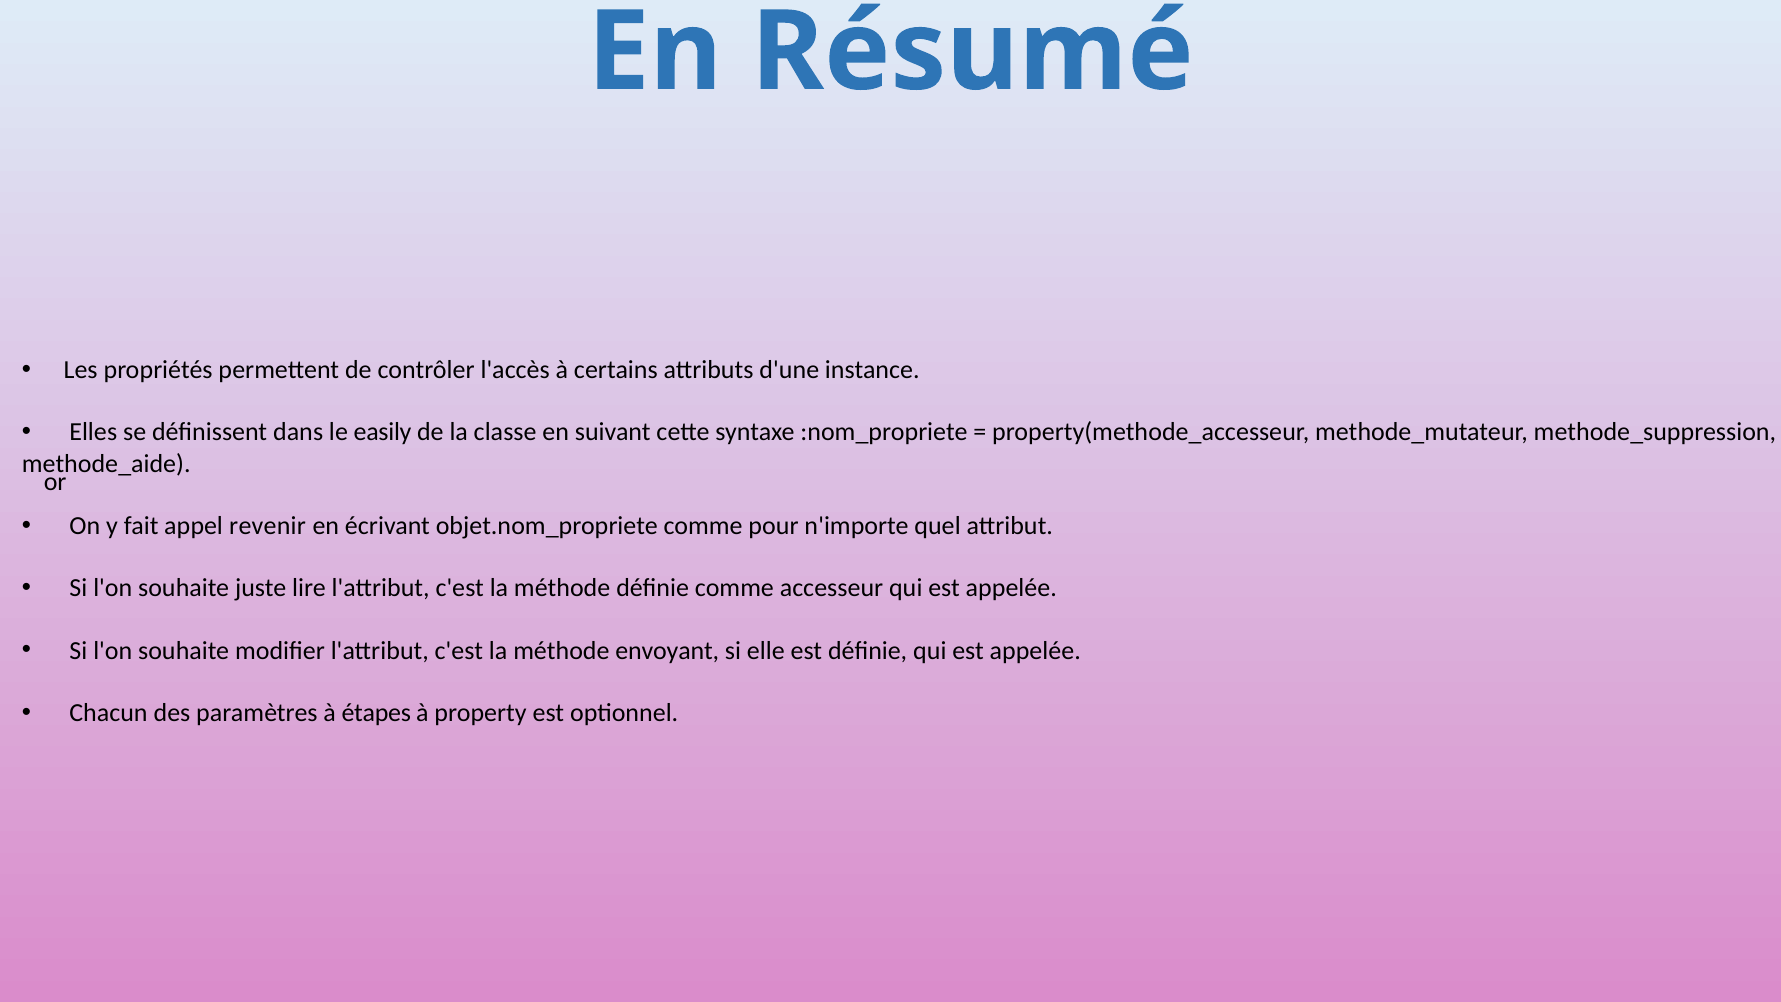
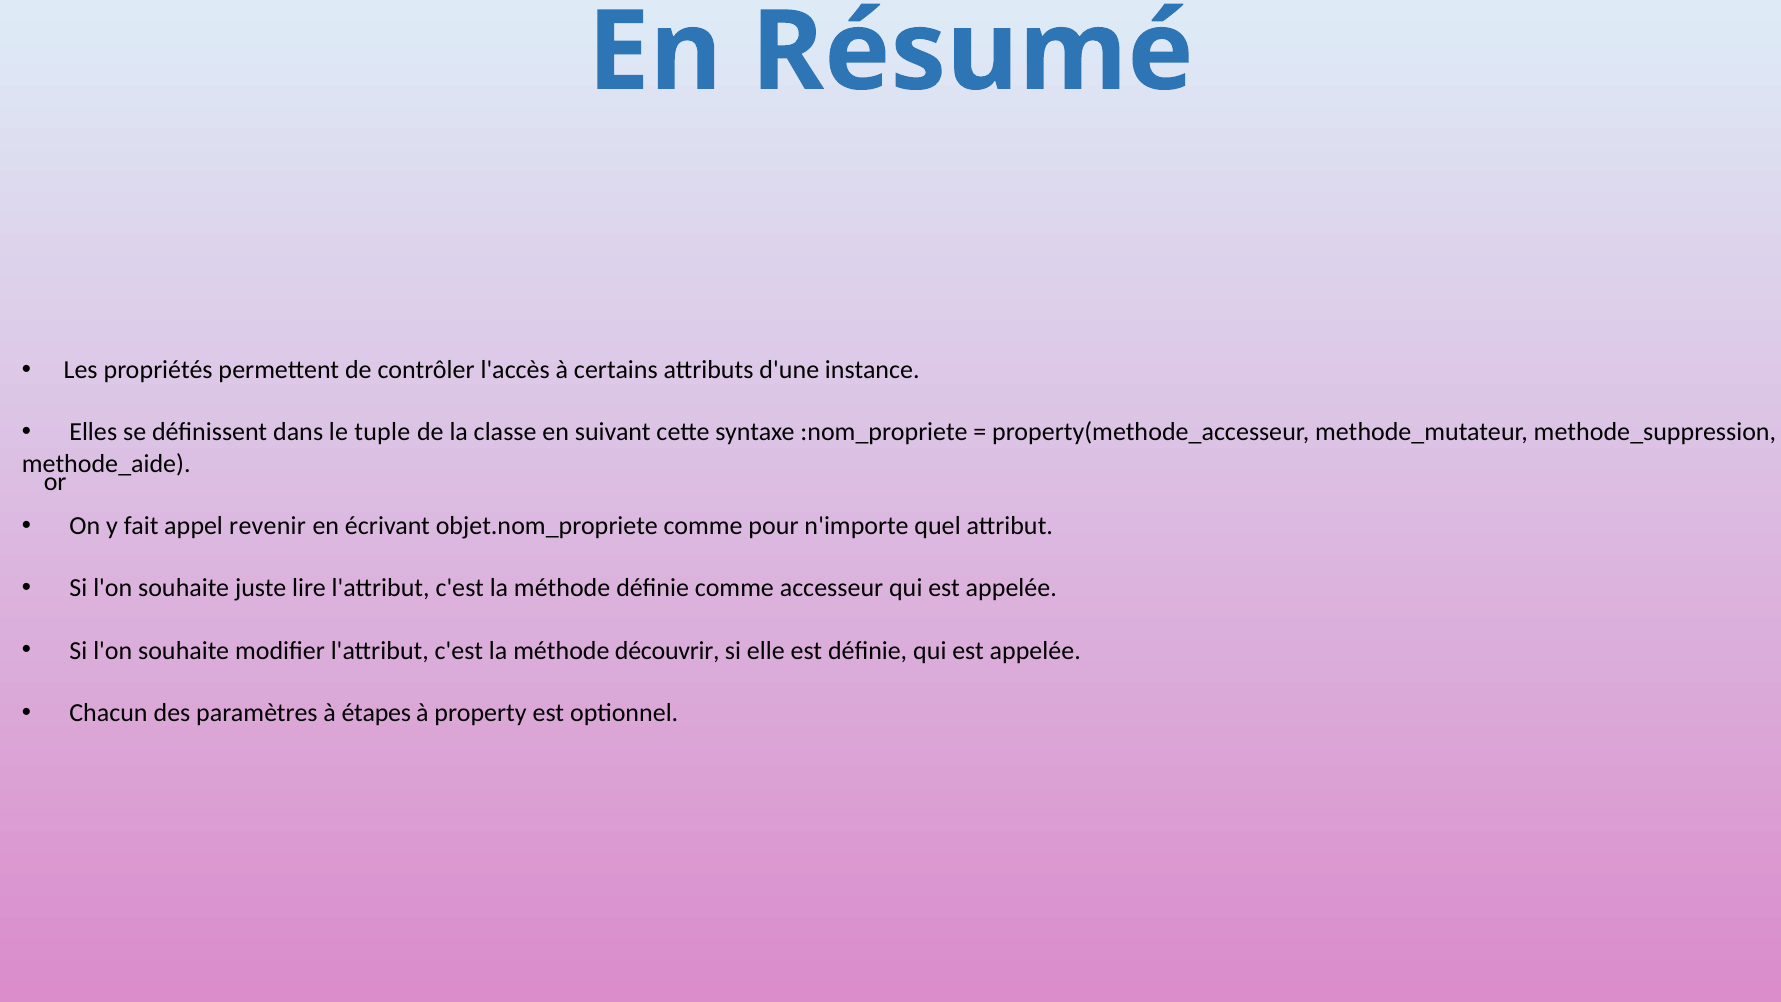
easily: easily -> tuple
envoyant: envoyant -> découvrir
